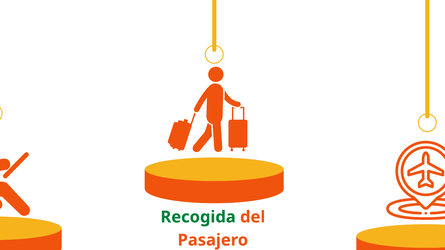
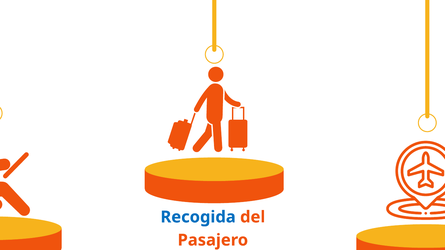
Recogida colour: green -> blue
